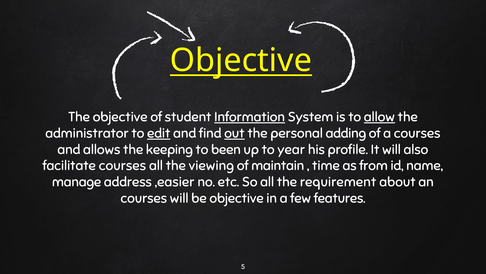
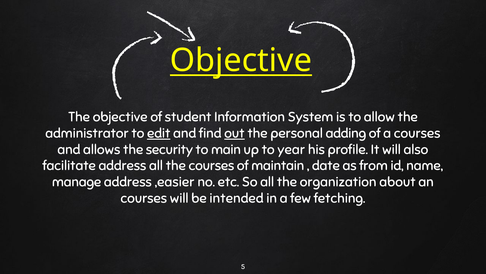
Information underline: present -> none
allow underline: present -> none
keeping: keeping -> security
been: been -> main
facilitate courses: courses -> address
the viewing: viewing -> courses
time: time -> date
requirement: requirement -> organization
be objective: objective -> intended
features: features -> fetching
